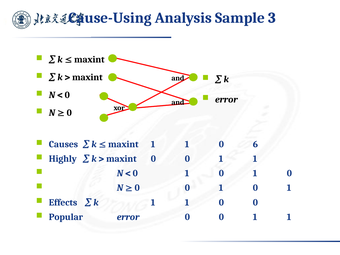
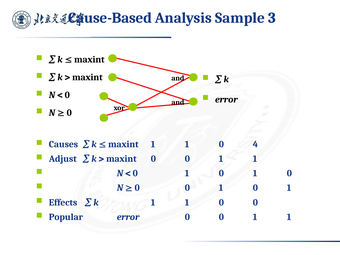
Cause-Using: Cause-Using -> Cause-Based
6: 6 -> 4
Highly: Highly -> Adjust
